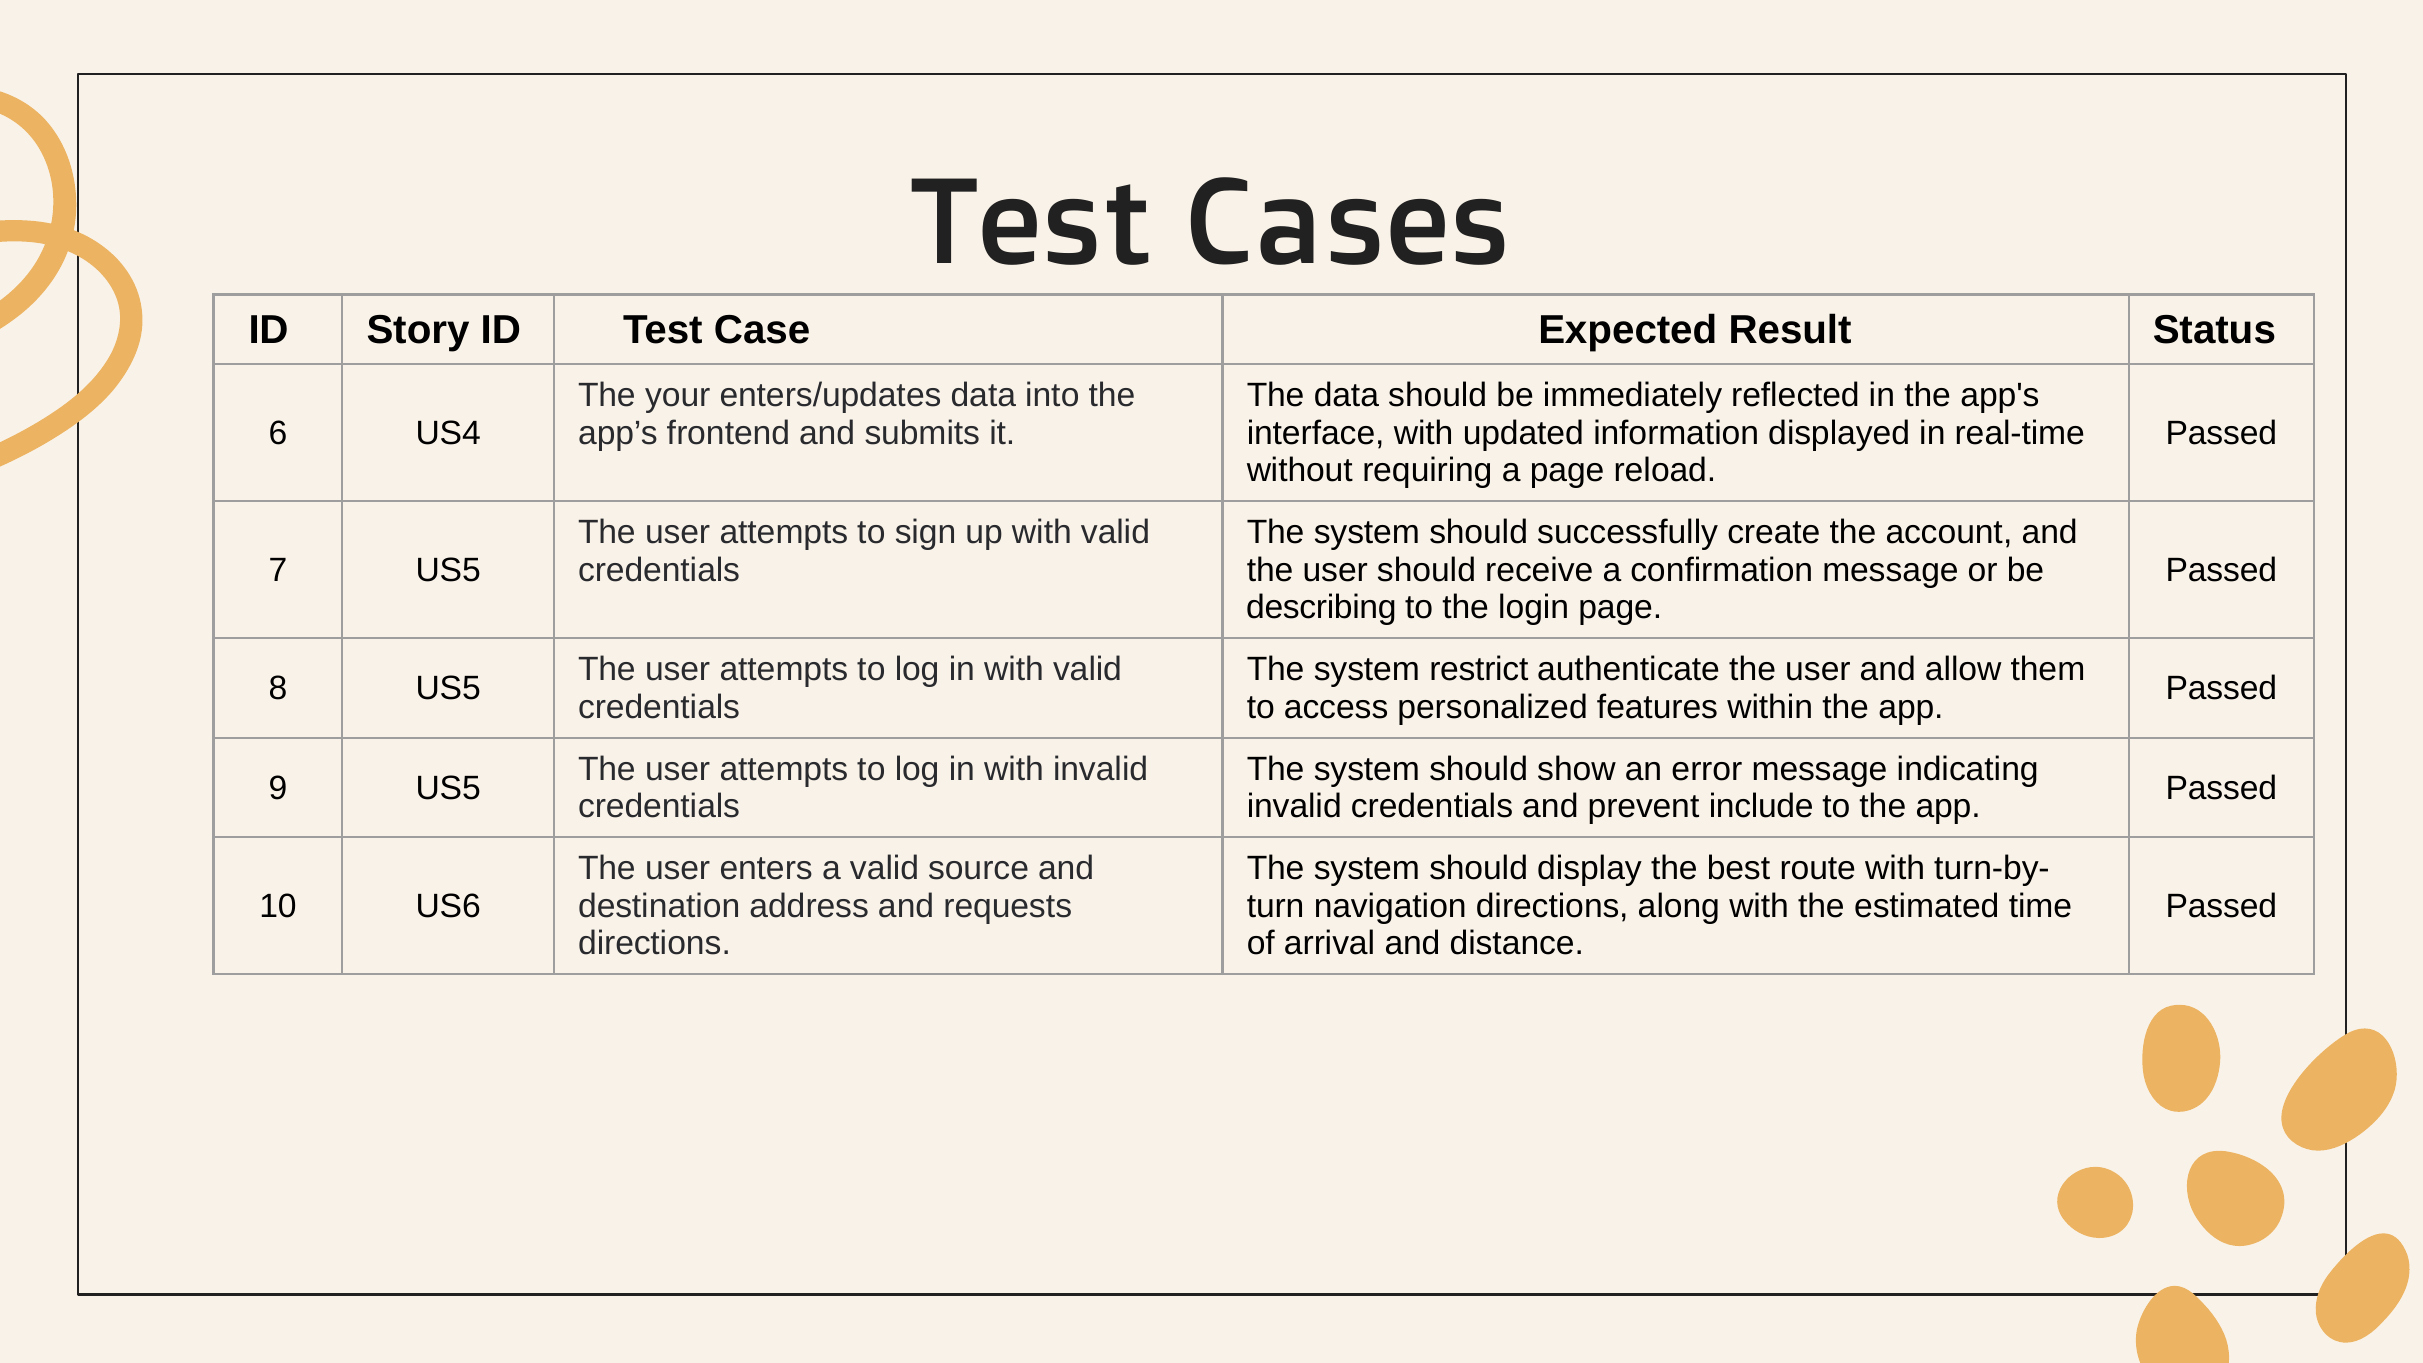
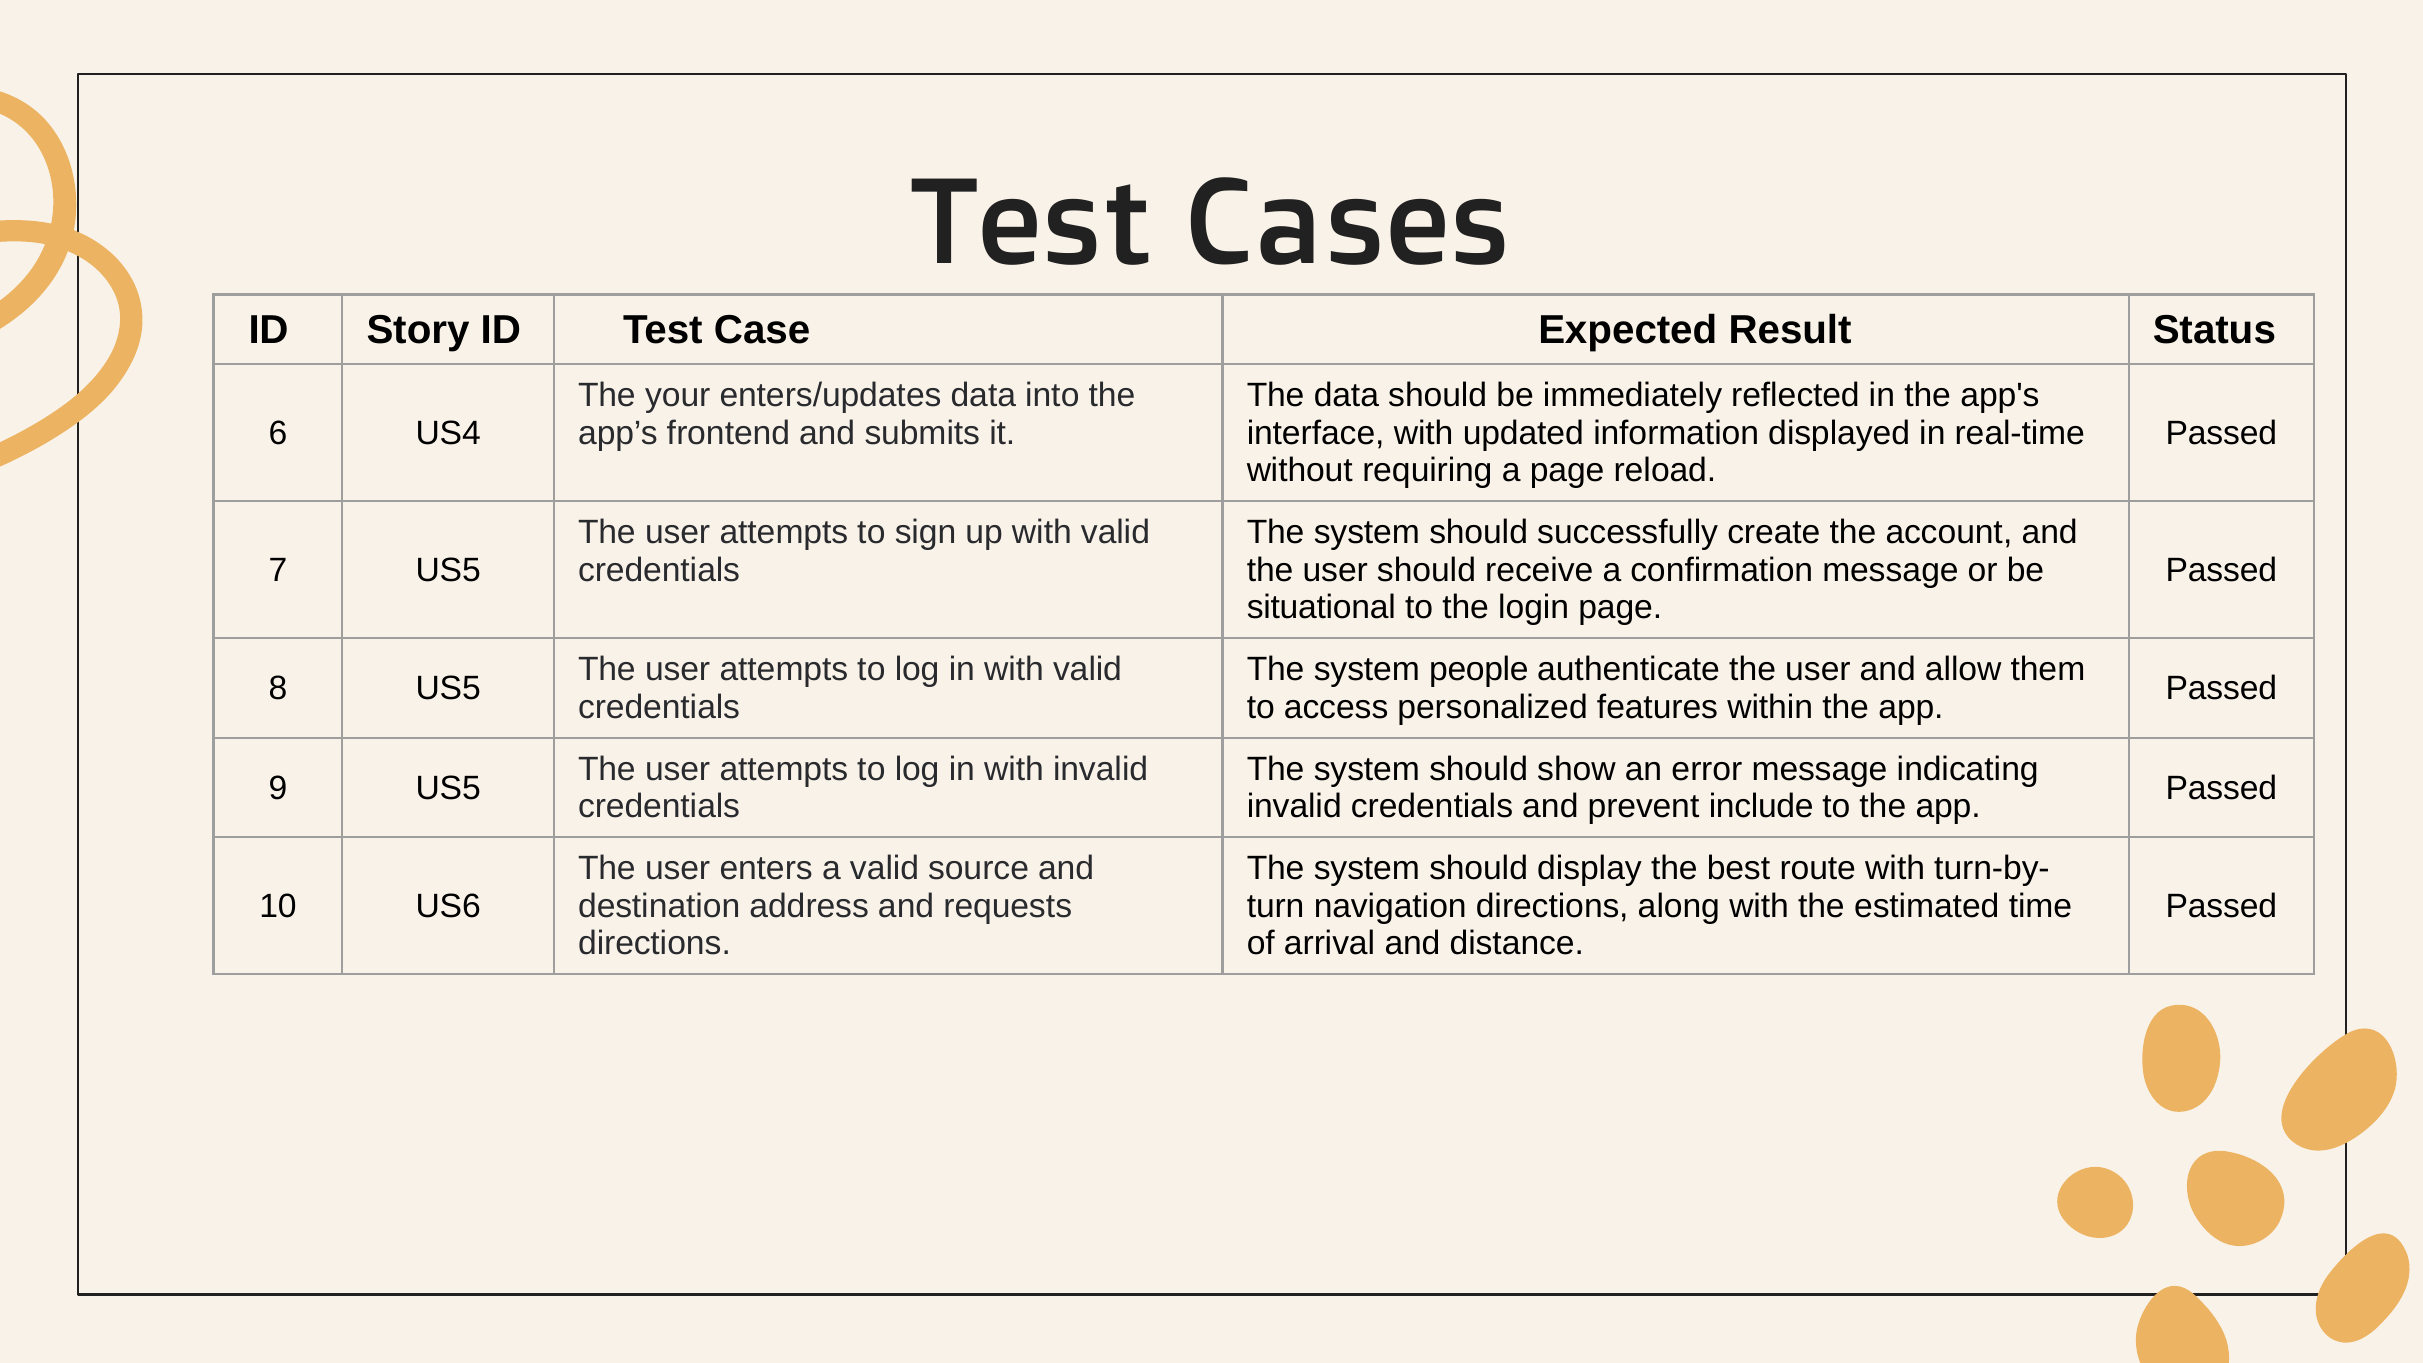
describing: describing -> situational
restrict: restrict -> people
